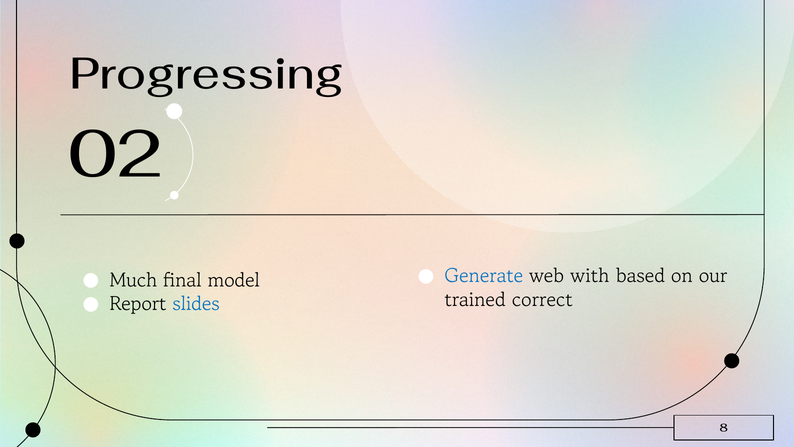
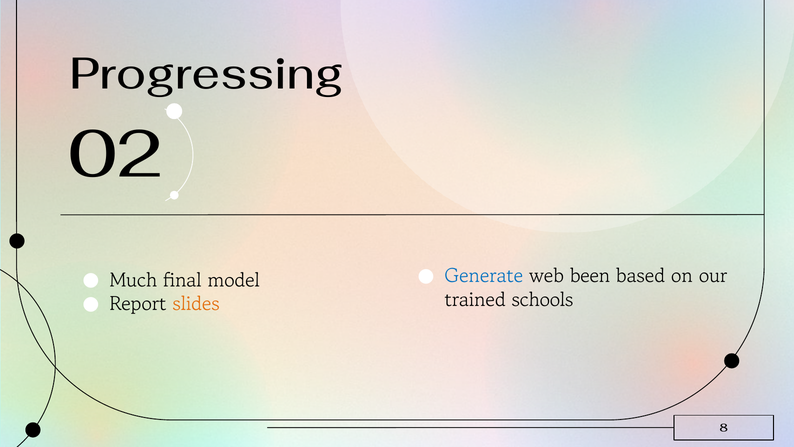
with: with -> been
correct: correct -> schools
slides colour: blue -> orange
